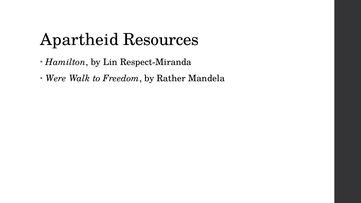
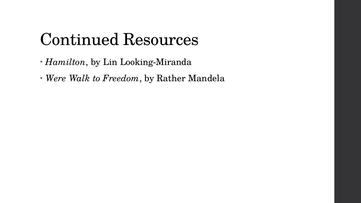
Apartheid: Apartheid -> Continued
Respect-Miranda: Respect-Miranda -> Looking-Miranda
